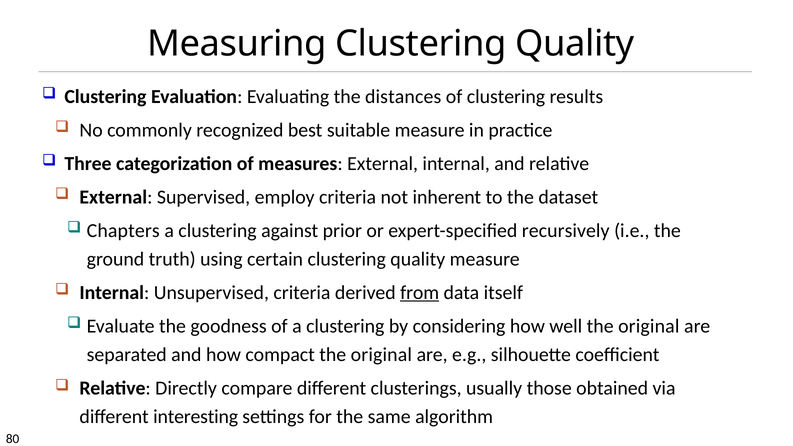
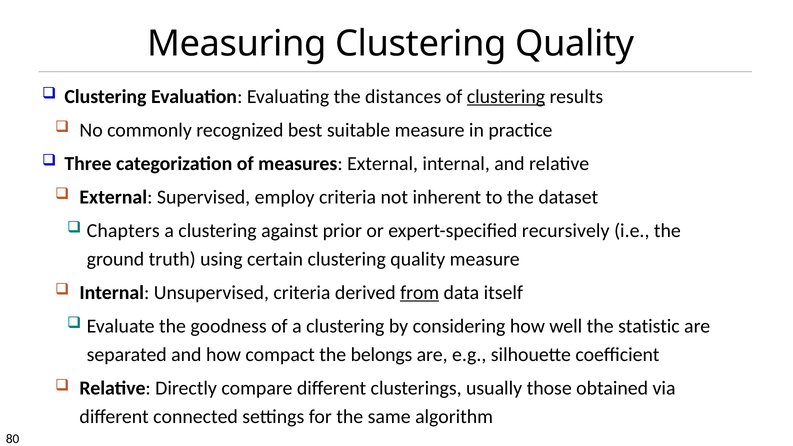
clustering at (506, 97) underline: none -> present
well the original: original -> statistic
compact the original: original -> belongs
interesting: interesting -> connected
